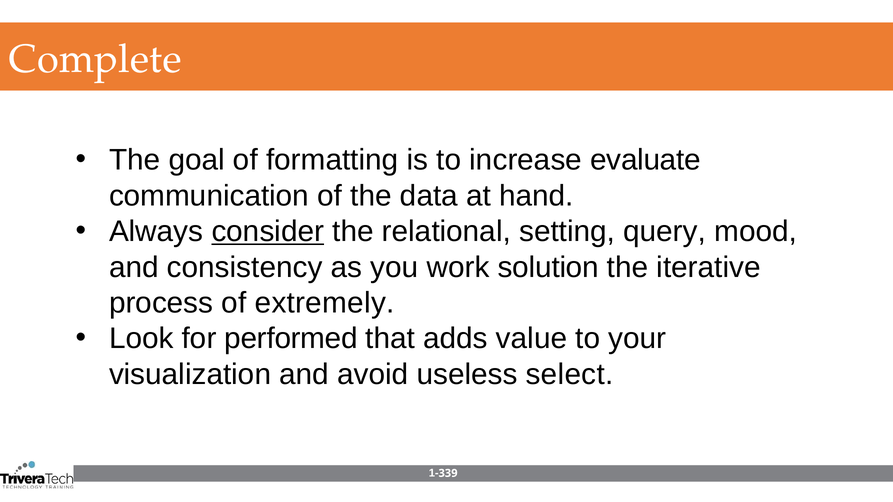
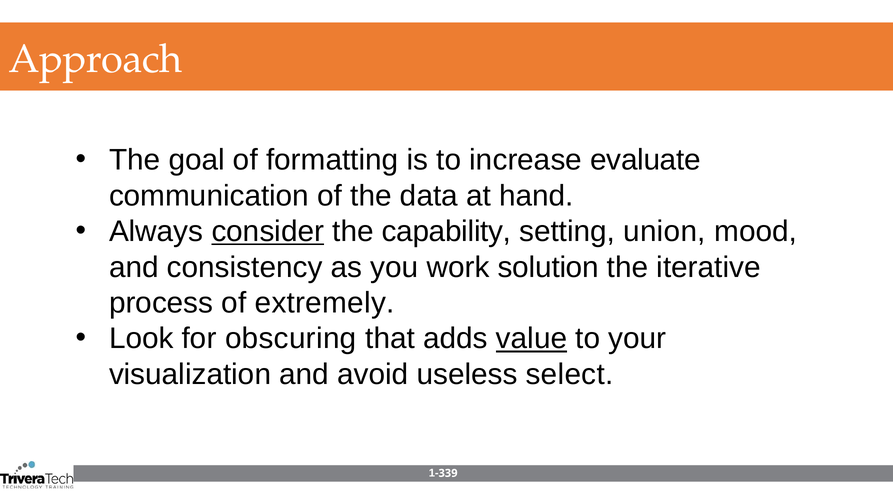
Complete: Complete -> Approach
relational: relational -> capability
query: query -> union
performed: performed -> obscuring
value underline: none -> present
